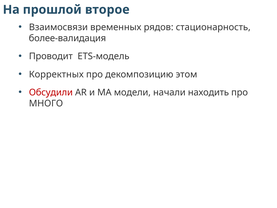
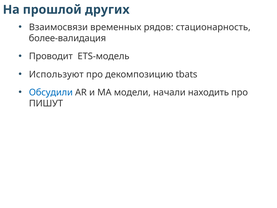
второе: второе -> других
Корректных: Корректных -> Используют
этом: этом -> tbats
Обсудили colour: red -> blue
МНОГО: МНОГО -> ПИШУТ
